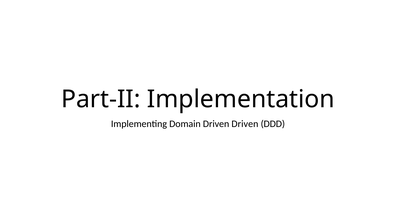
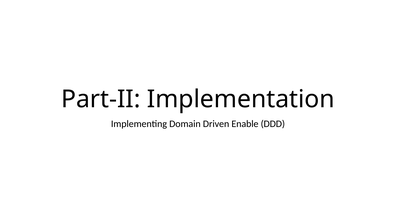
Driven Driven: Driven -> Enable
